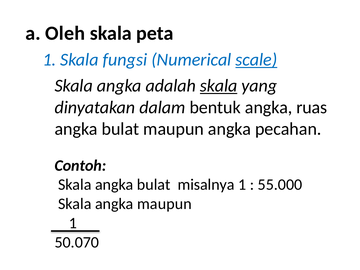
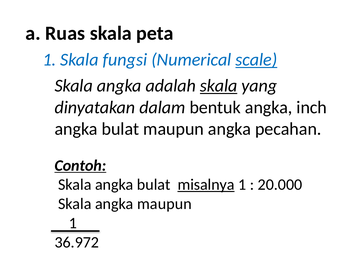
Oleh: Oleh -> Ruas
ruas: ruas -> inch
Contoh underline: none -> present
misalnya underline: none -> present
55.000: 55.000 -> 20.000
50.070: 50.070 -> 36.972
